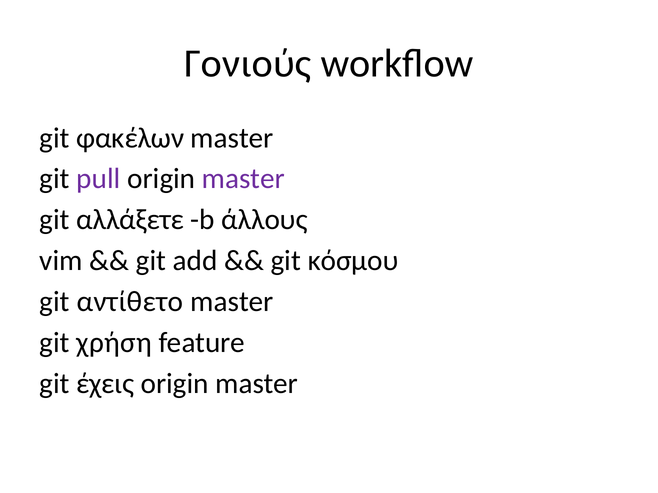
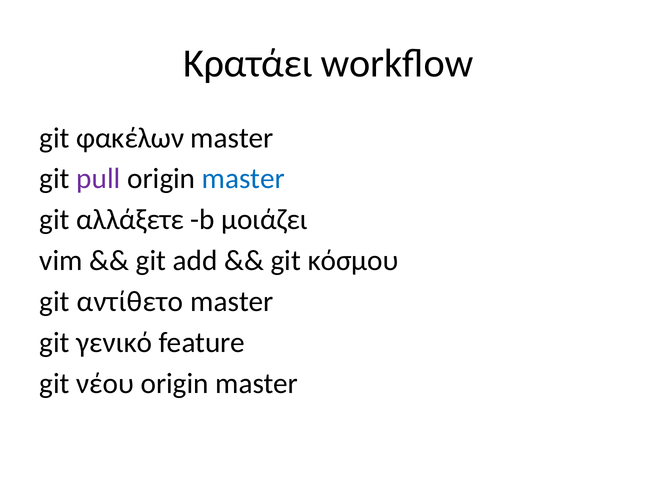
Γονιούς: Γονιούς -> Κρατάει
master at (243, 179) colour: purple -> blue
άλλους: άλλους -> μοιάζει
χρήση: χρήση -> γενικό
έχεις: έχεις -> νέου
